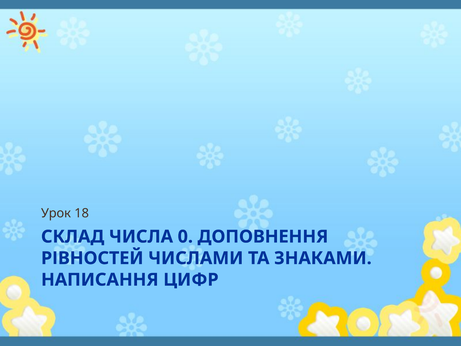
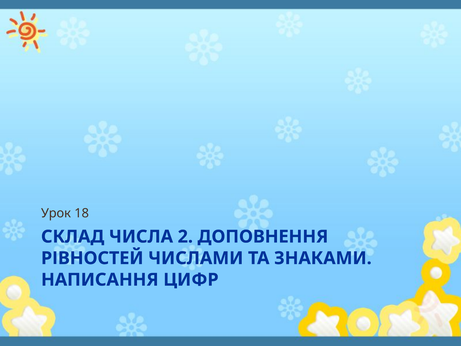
0: 0 -> 2
